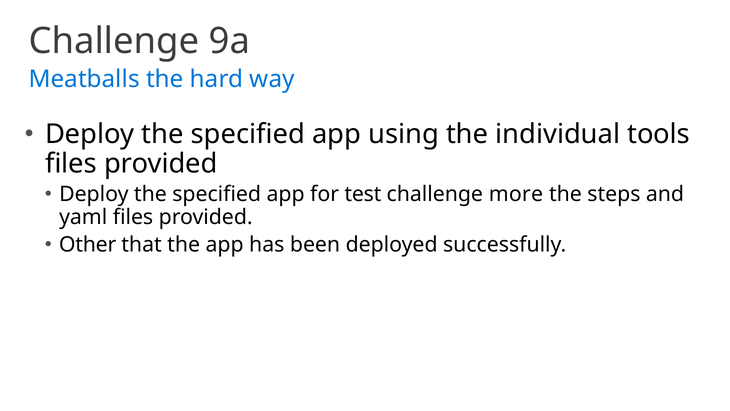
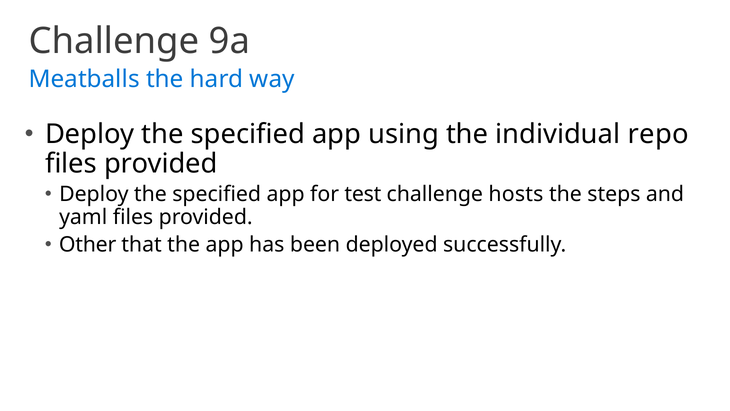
tools: tools -> repo
more: more -> hosts
